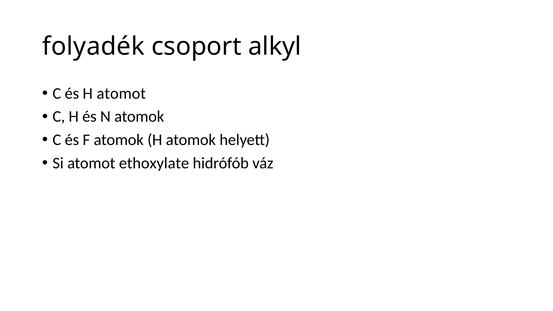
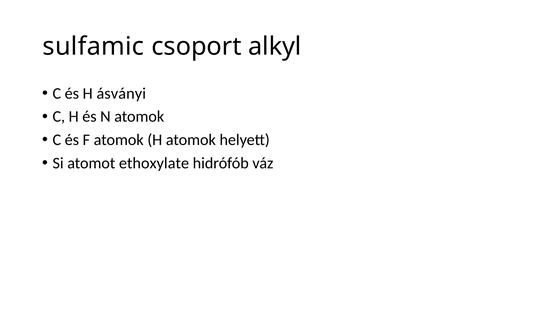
folyadék: folyadék -> sulfamic
H atomot: atomot -> ásványi
